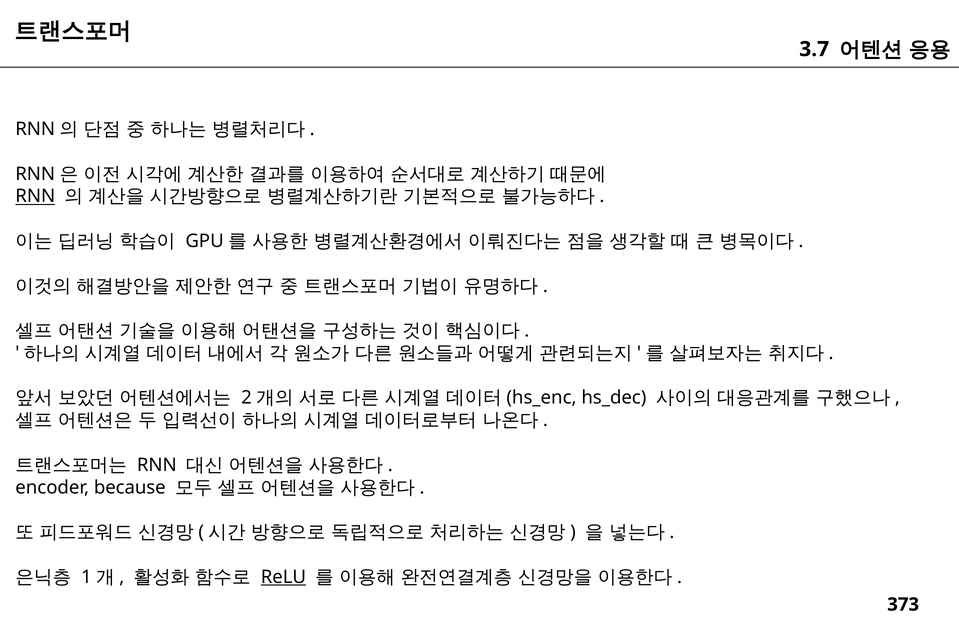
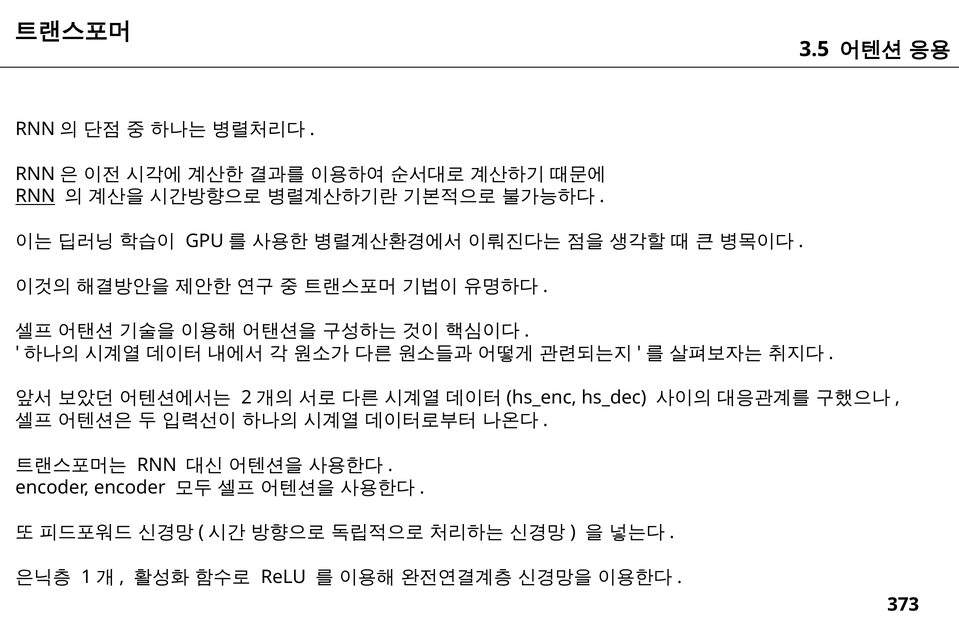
3.7: 3.7 -> 3.5
encoder because: because -> encoder
ReLU underline: present -> none
